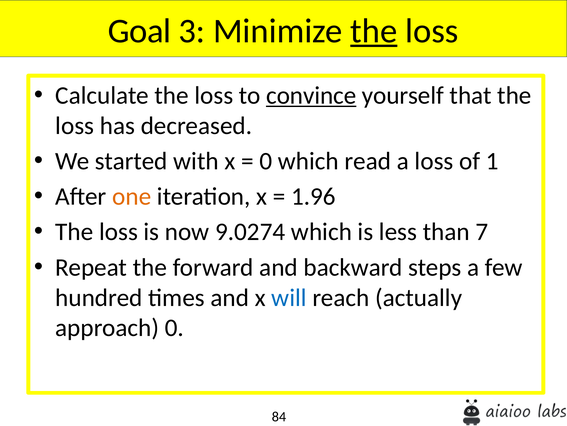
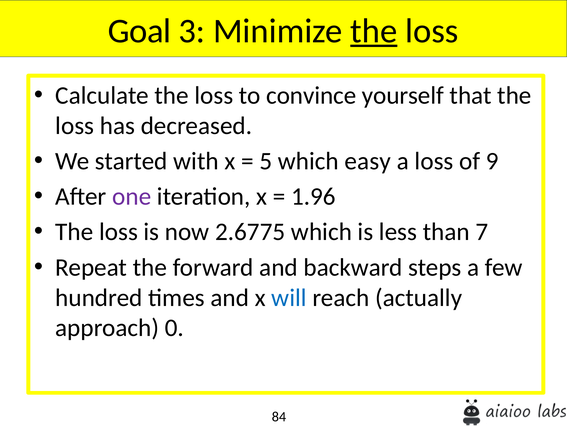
convince underline: present -> none
0 at (266, 161): 0 -> 5
read: read -> easy
1: 1 -> 9
one colour: orange -> purple
9.0274: 9.0274 -> 2.6775
